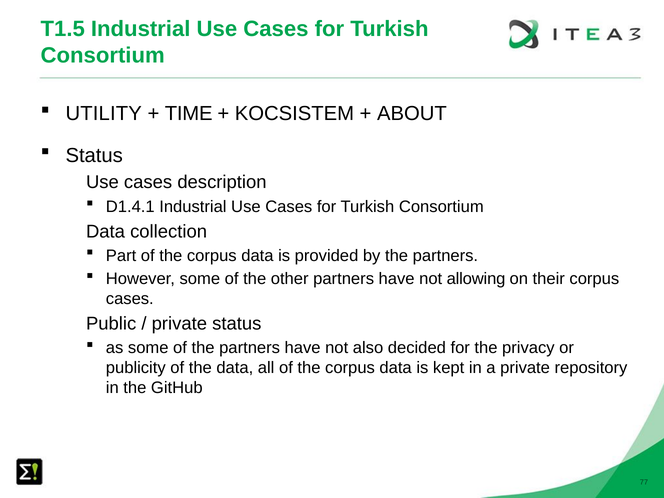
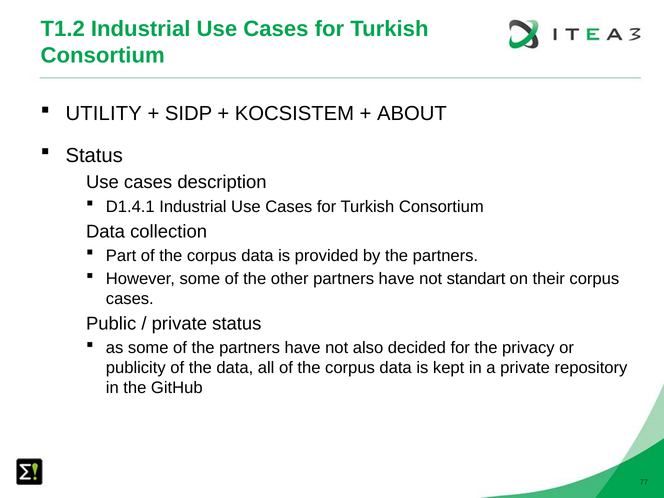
T1.5: T1.5 -> T1.2
TIME: TIME -> SIDP
allowing: allowing -> standart
